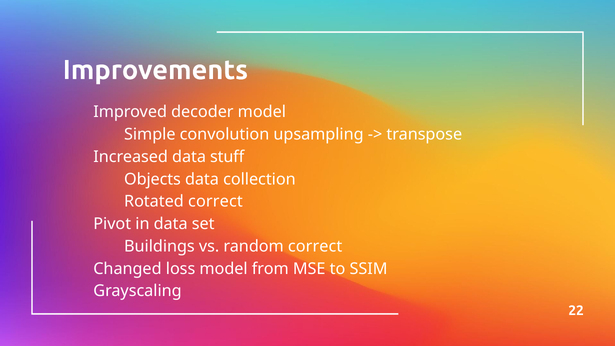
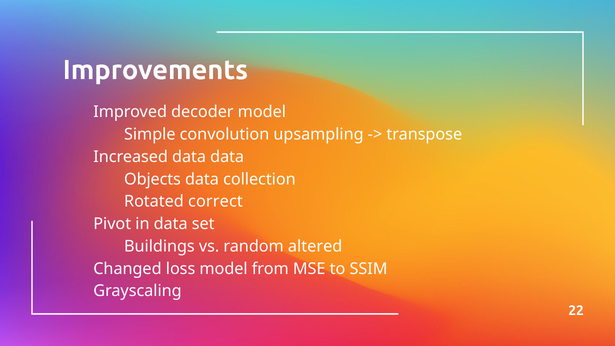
data stuff: stuff -> data
random correct: correct -> altered
